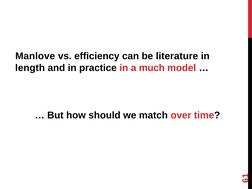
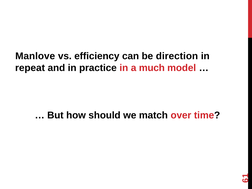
literature: literature -> direction
length: length -> repeat
